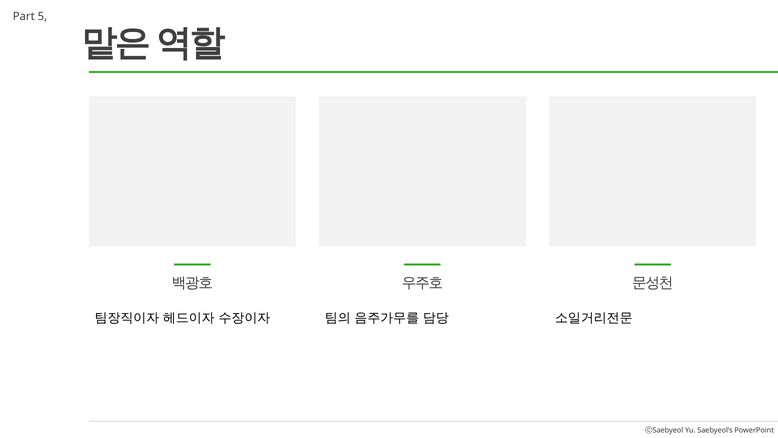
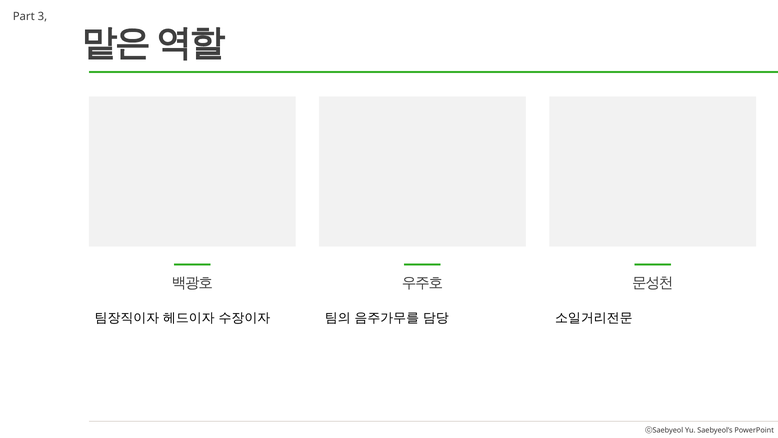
5: 5 -> 3
